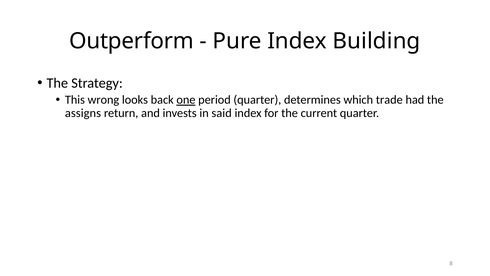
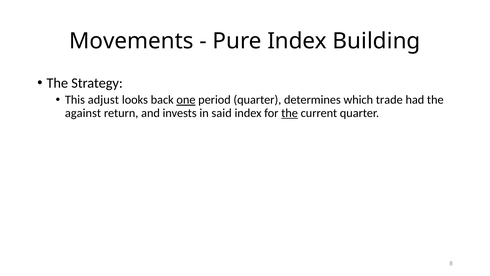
Outperform: Outperform -> Movements
wrong: wrong -> adjust
assigns: assigns -> against
the at (290, 113) underline: none -> present
